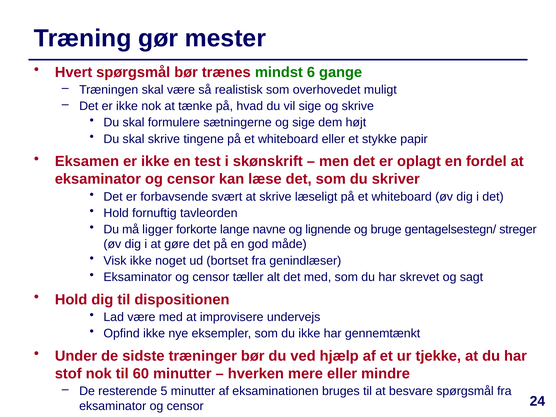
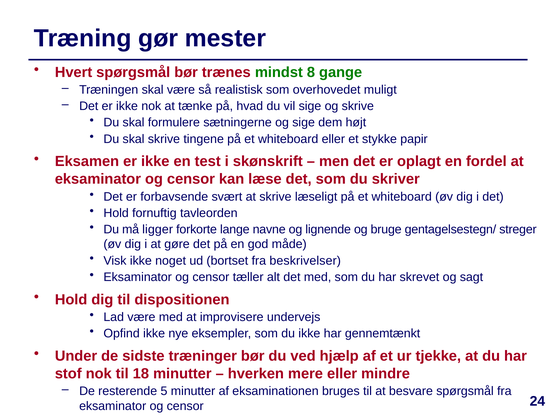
6: 6 -> 8
genindlæser: genindlæser -> beskrivelser
60: 60 -> 18
